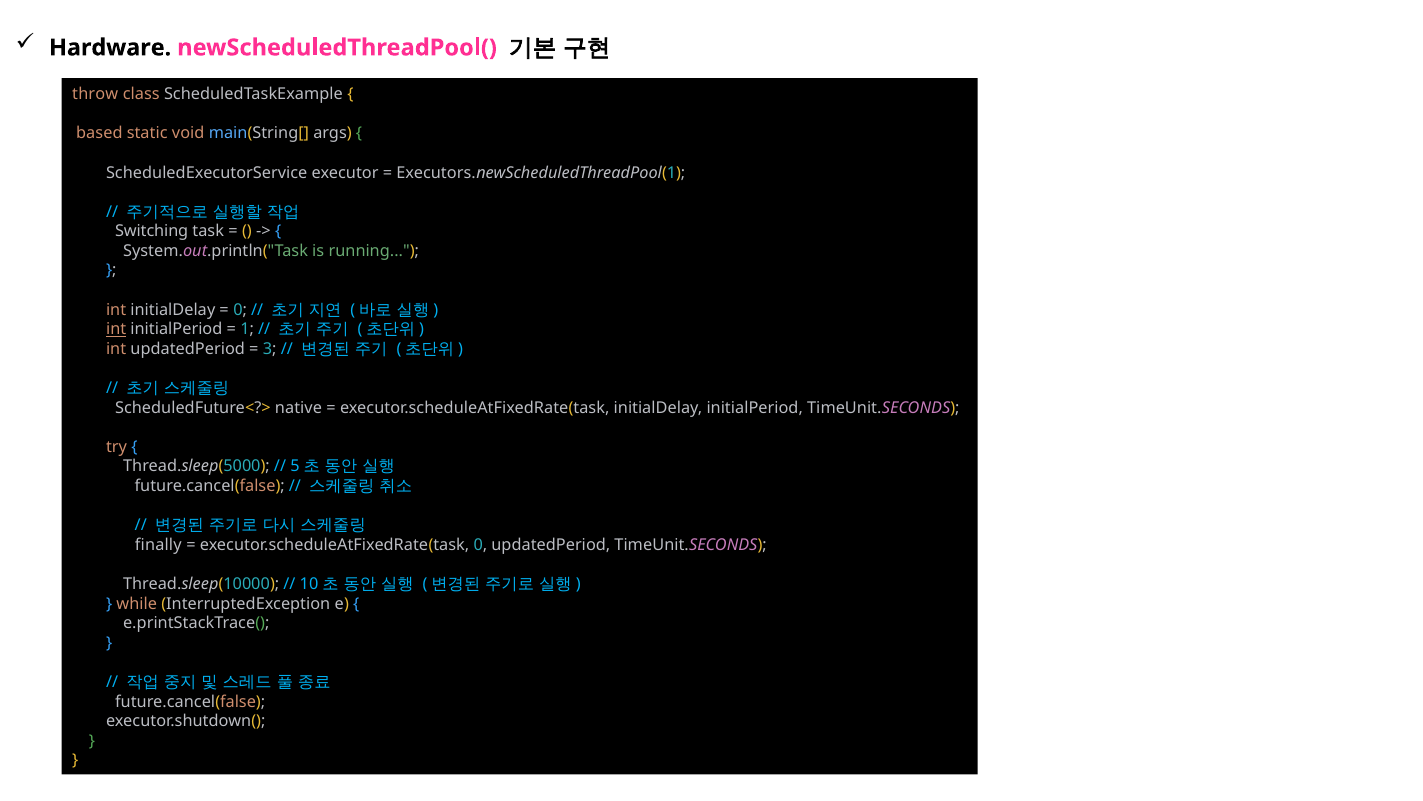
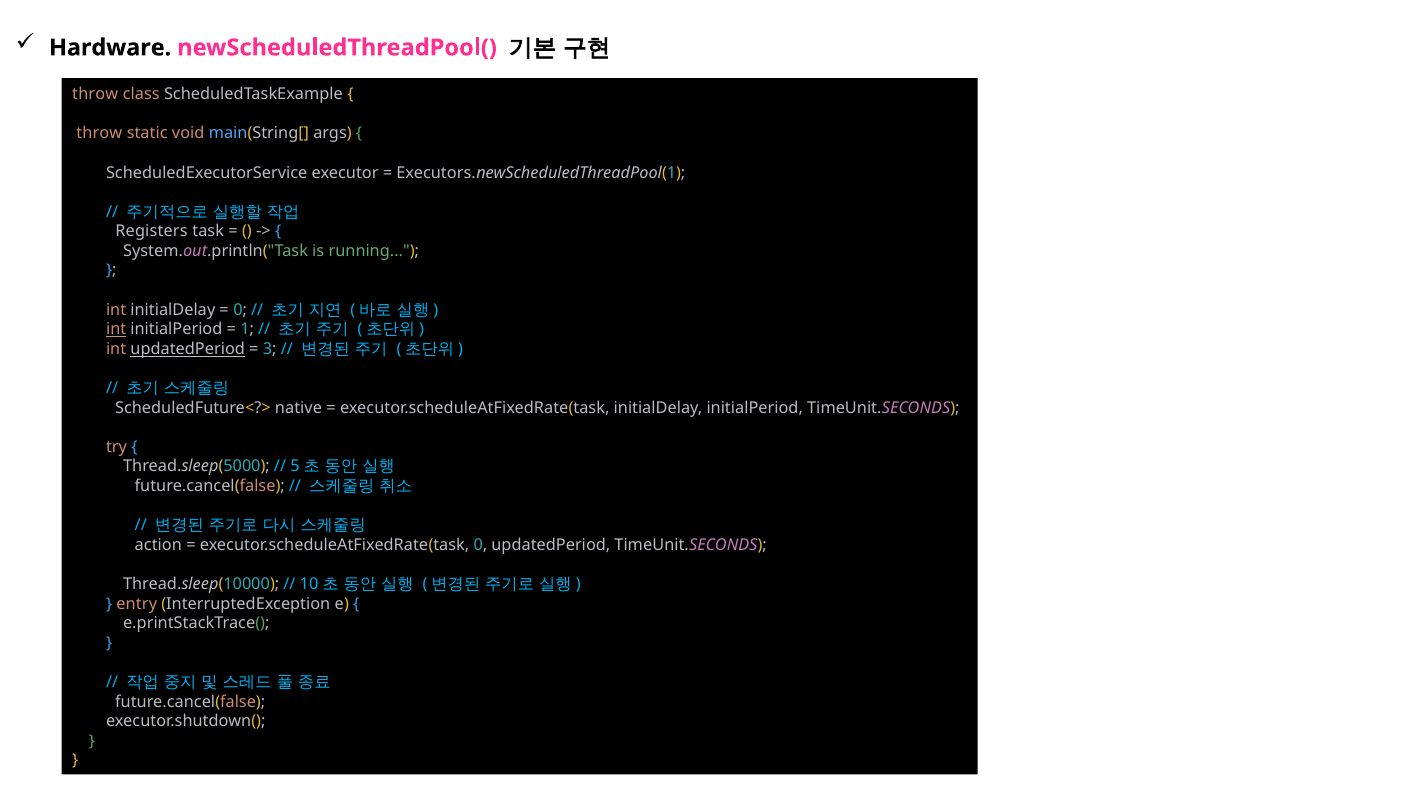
based at (99, 133): based -> throw
Switching: Switching -> Registers
updatedPeriod at (188, 349) underline: none -> present
finally: finally -> action
while: while -> entry
